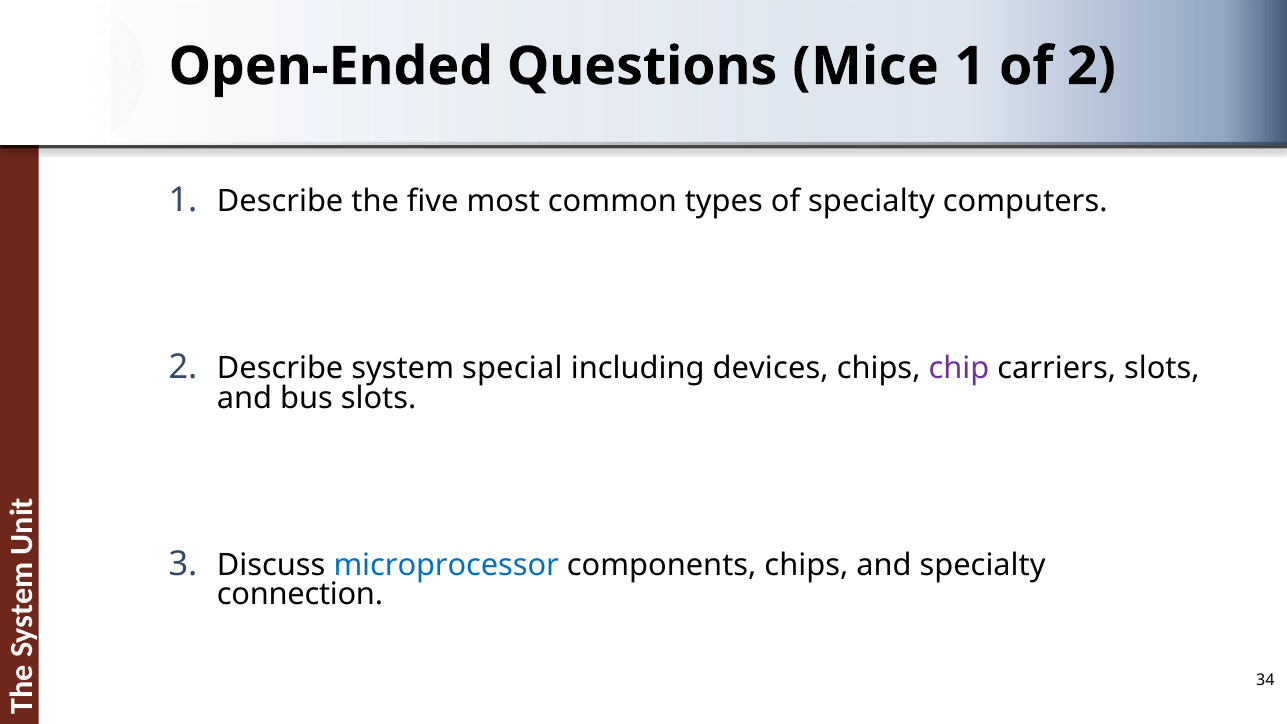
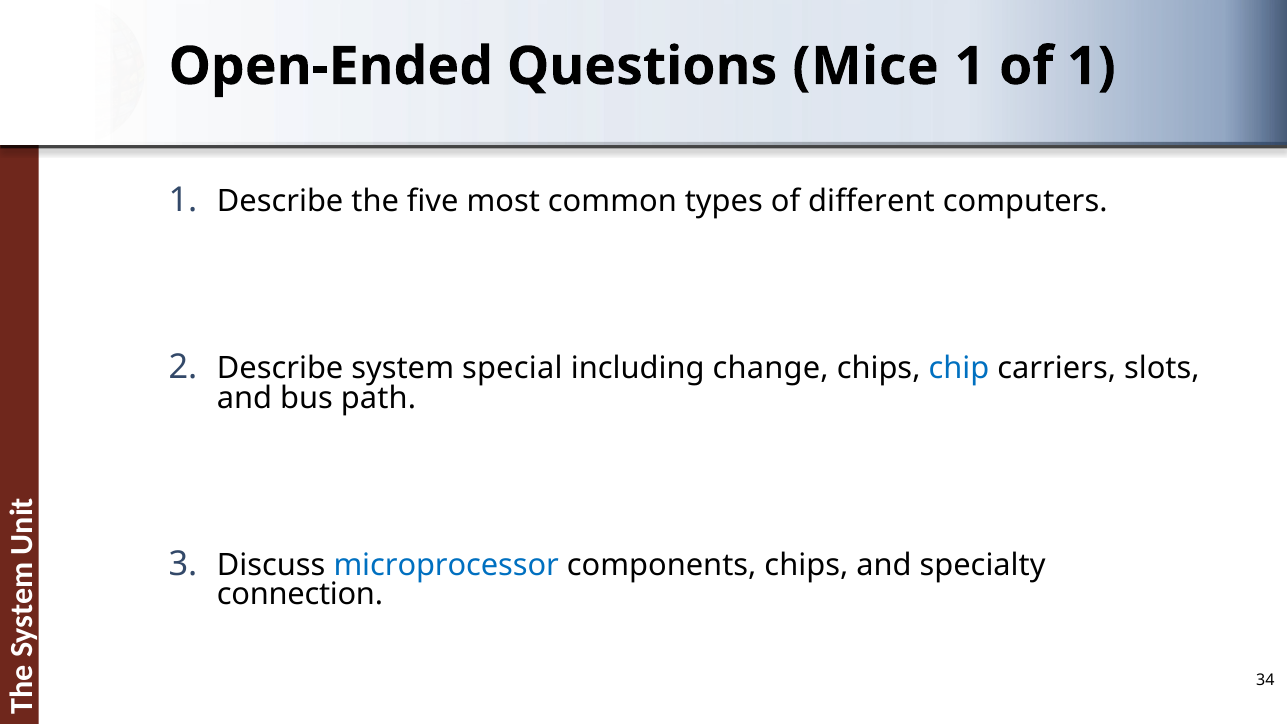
of 2: 2 -> 1
of specialty: specialty -> different
devices: devices -> change
chip colour: purple -> blue
bus slots: slots -> path
